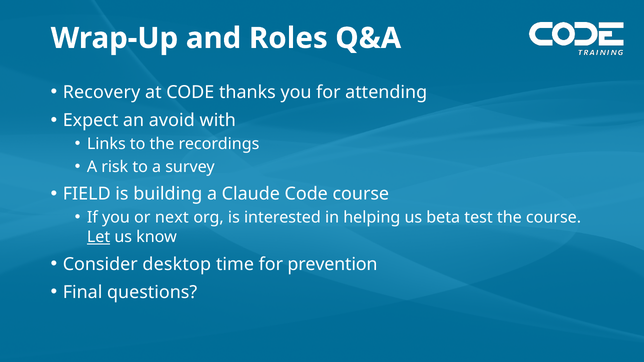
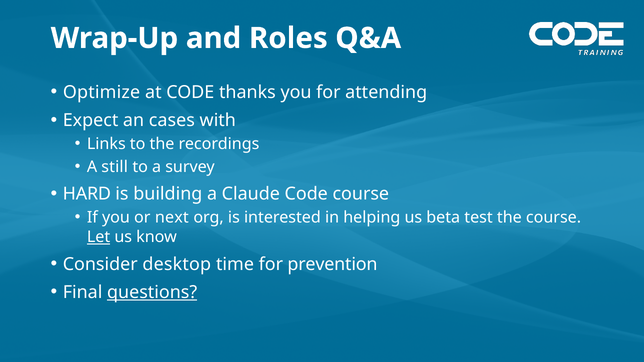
Recovery: Recovery -> Optimize
avoid: avoid -> cases
risk: risk -> still
FIELD: FIELD -> HARD
questions underline: none -> present
